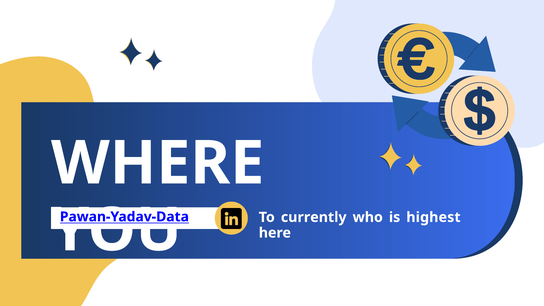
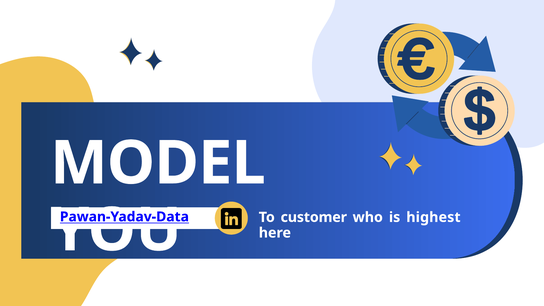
WHERE: WHERE -> MODEL
currently: currently -> customer
